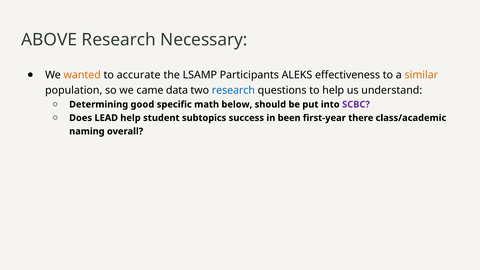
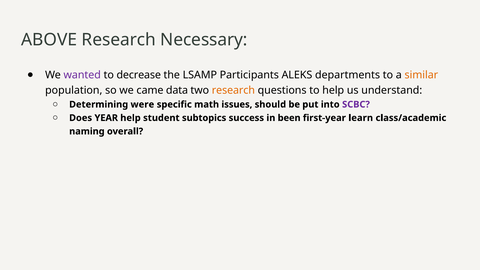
wanted colour: orange -> purple
accurate: accurate -> decrease
effectiveness: effectiveness -> departments
research at (233, 90) colour: blue -> orange
good: good -> were
below: below -> issues
LEAD: LEAD -> YEAR
there: there -> learn
